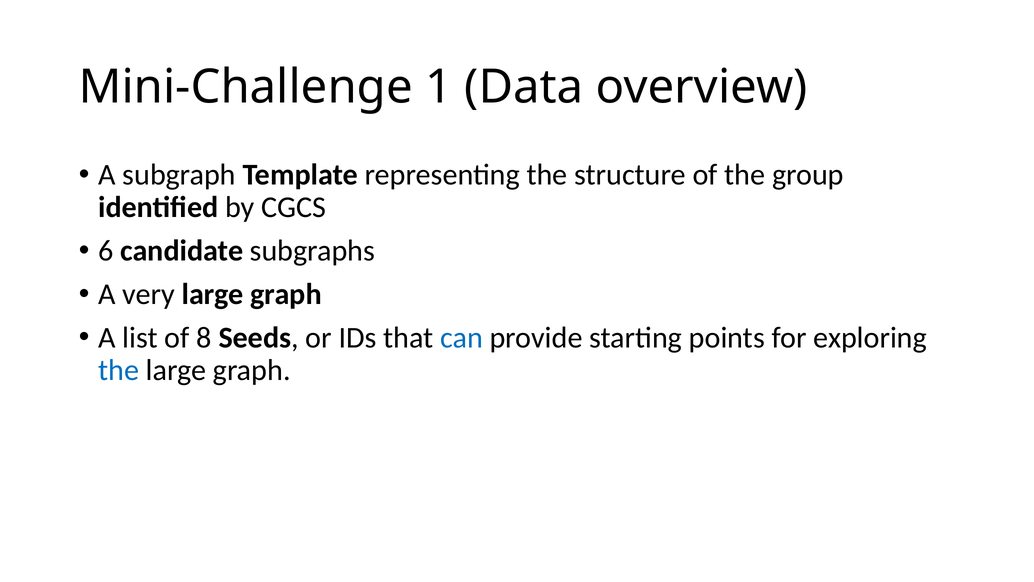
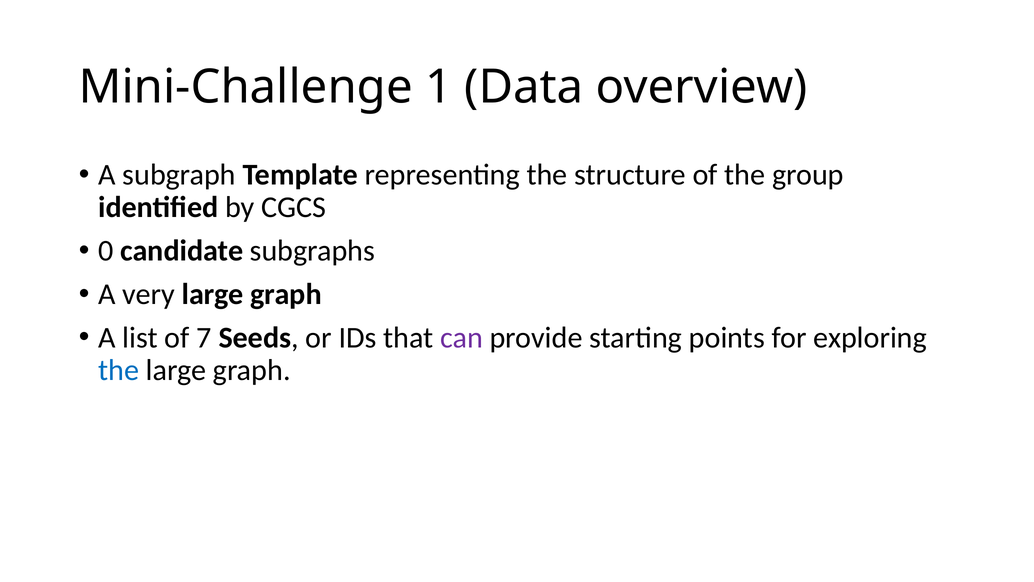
6: 6 -> 0
8: 8 -> 7
can colour: blue -> purple
